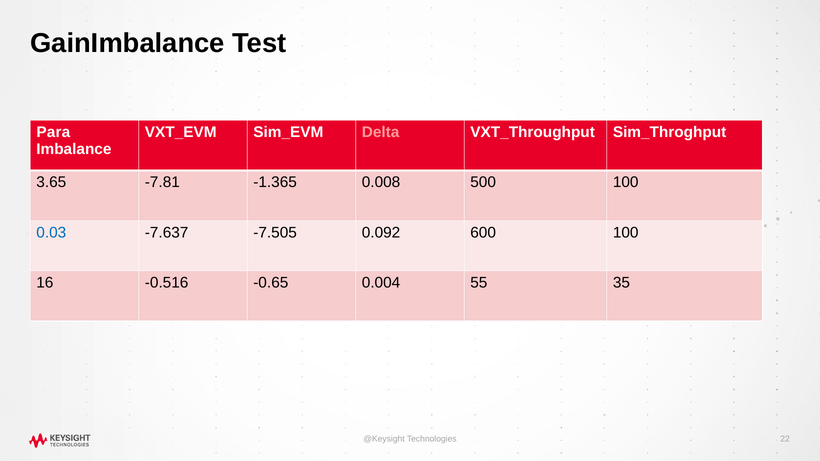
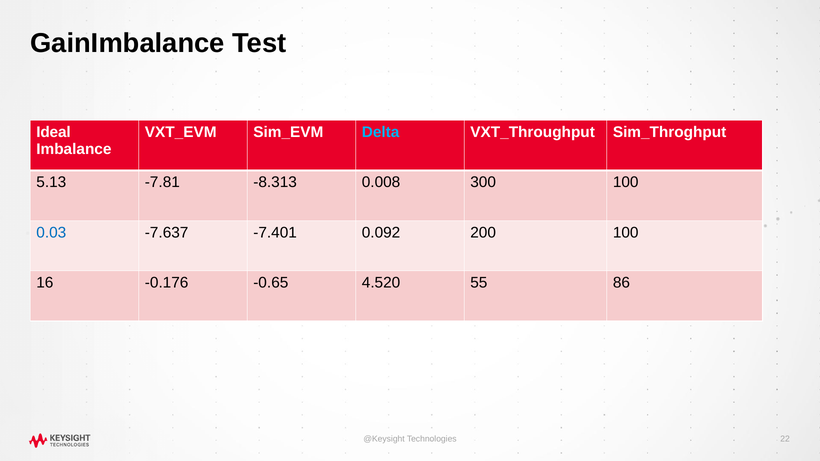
Para: Para -> Ideal
Delta colour: pink -> light blue
3.65: 3.65 -> 5.13
-1.365: -1.365 -> -8.313
500: 500 -> 300
-7.505: -7.505 -> -7.401
600: 600 -> 200
-0.516: -0.516 -> -0.176
0.004: 0.004 -> 4.520
35: 35 -> 86
